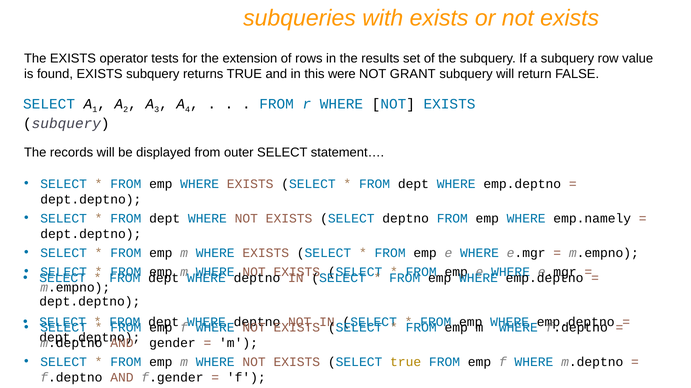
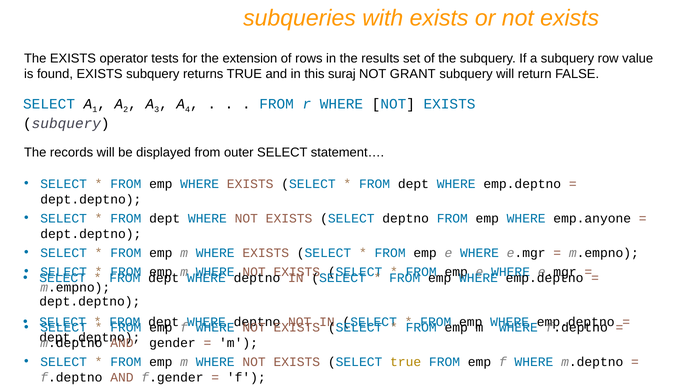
were: were -> suraj
emp.namely: emp.namely -> emp.anyone
